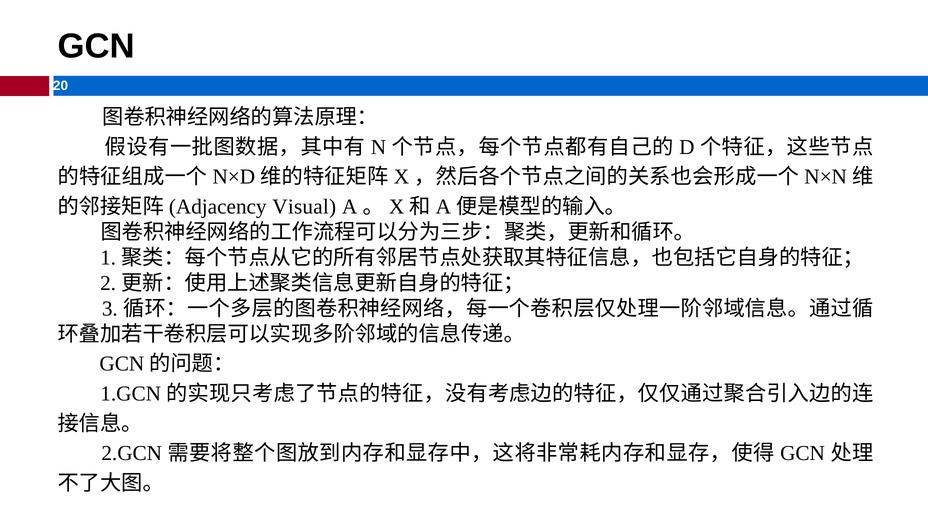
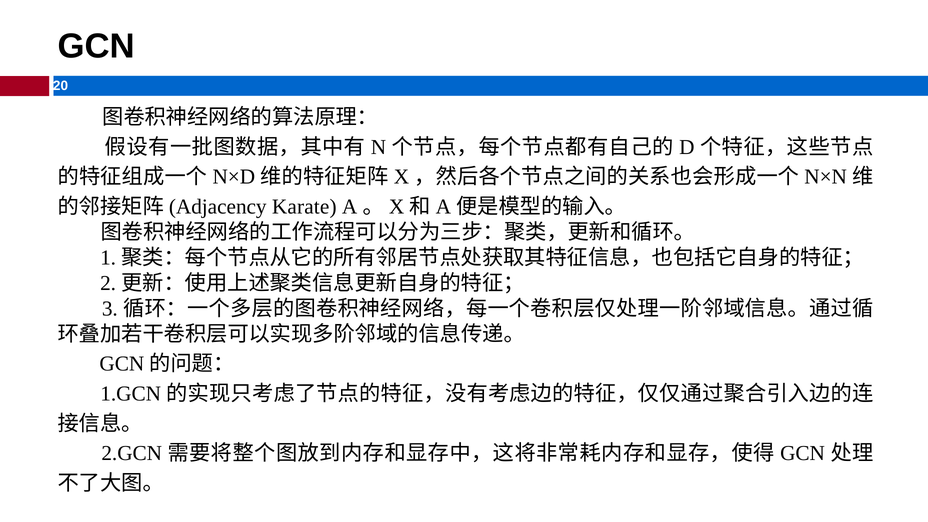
Visual: Visual -> Karate
